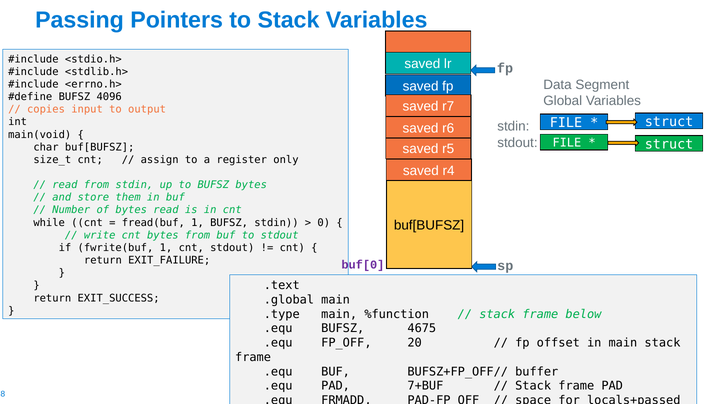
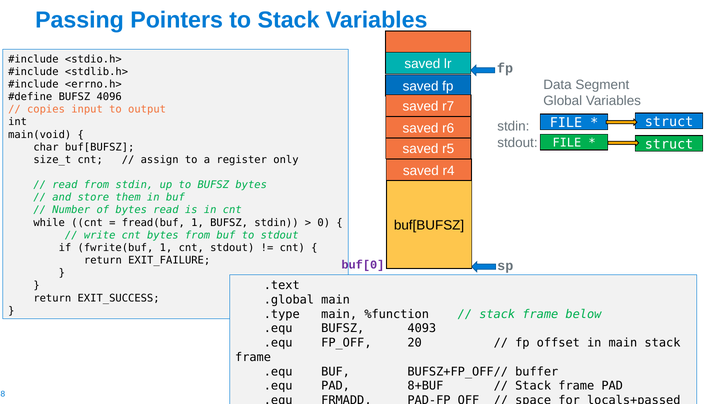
4675: 4675 -> 4093
7+BUF: 7+BUF -> 8+BUF
